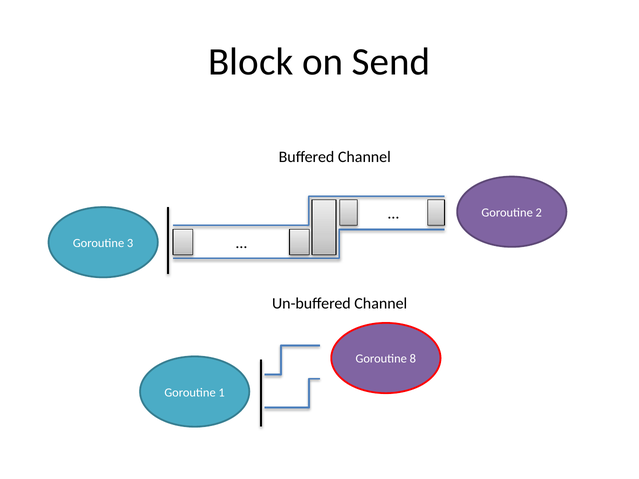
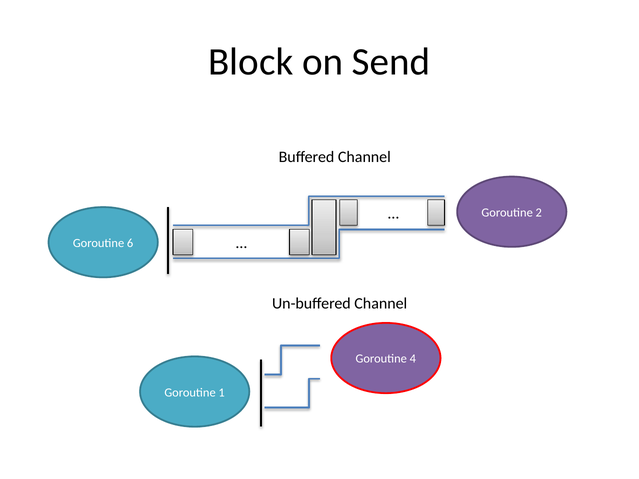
3: 3 -> 6
8: 8 -> 4
